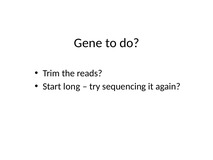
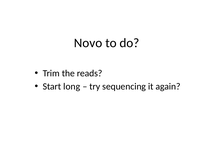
Gene: Gene -> Novo
